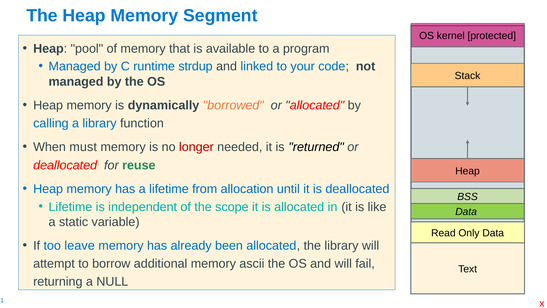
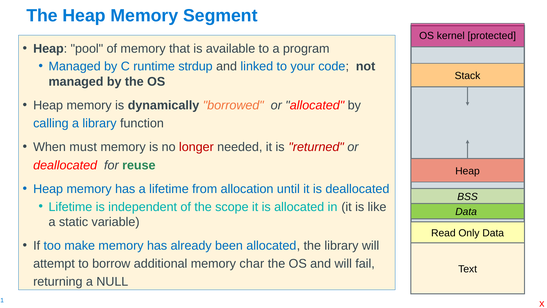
returned colour: black -> red
leave: leave -> make
ascii: ascii -> char
